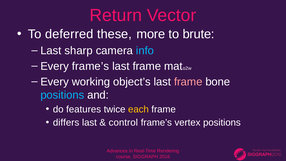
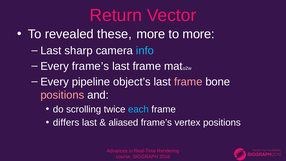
deferred: deferred -> revealed
to brute: brute -> more
working: working -> pipeline
positions at (62, 95) colour: light blue -> pink
features: features -> scrolling
each colour: yellow -> light blue
control: control -> aliased
